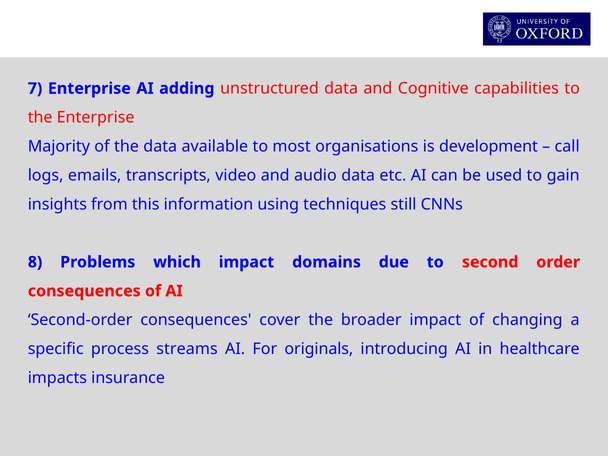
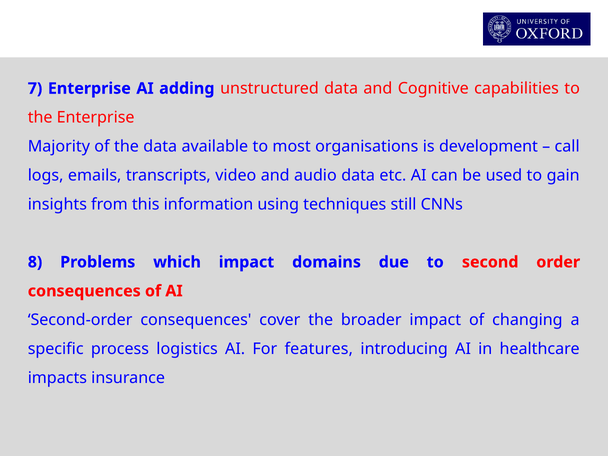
streams: streams -> logistics
originals: originals -> features
